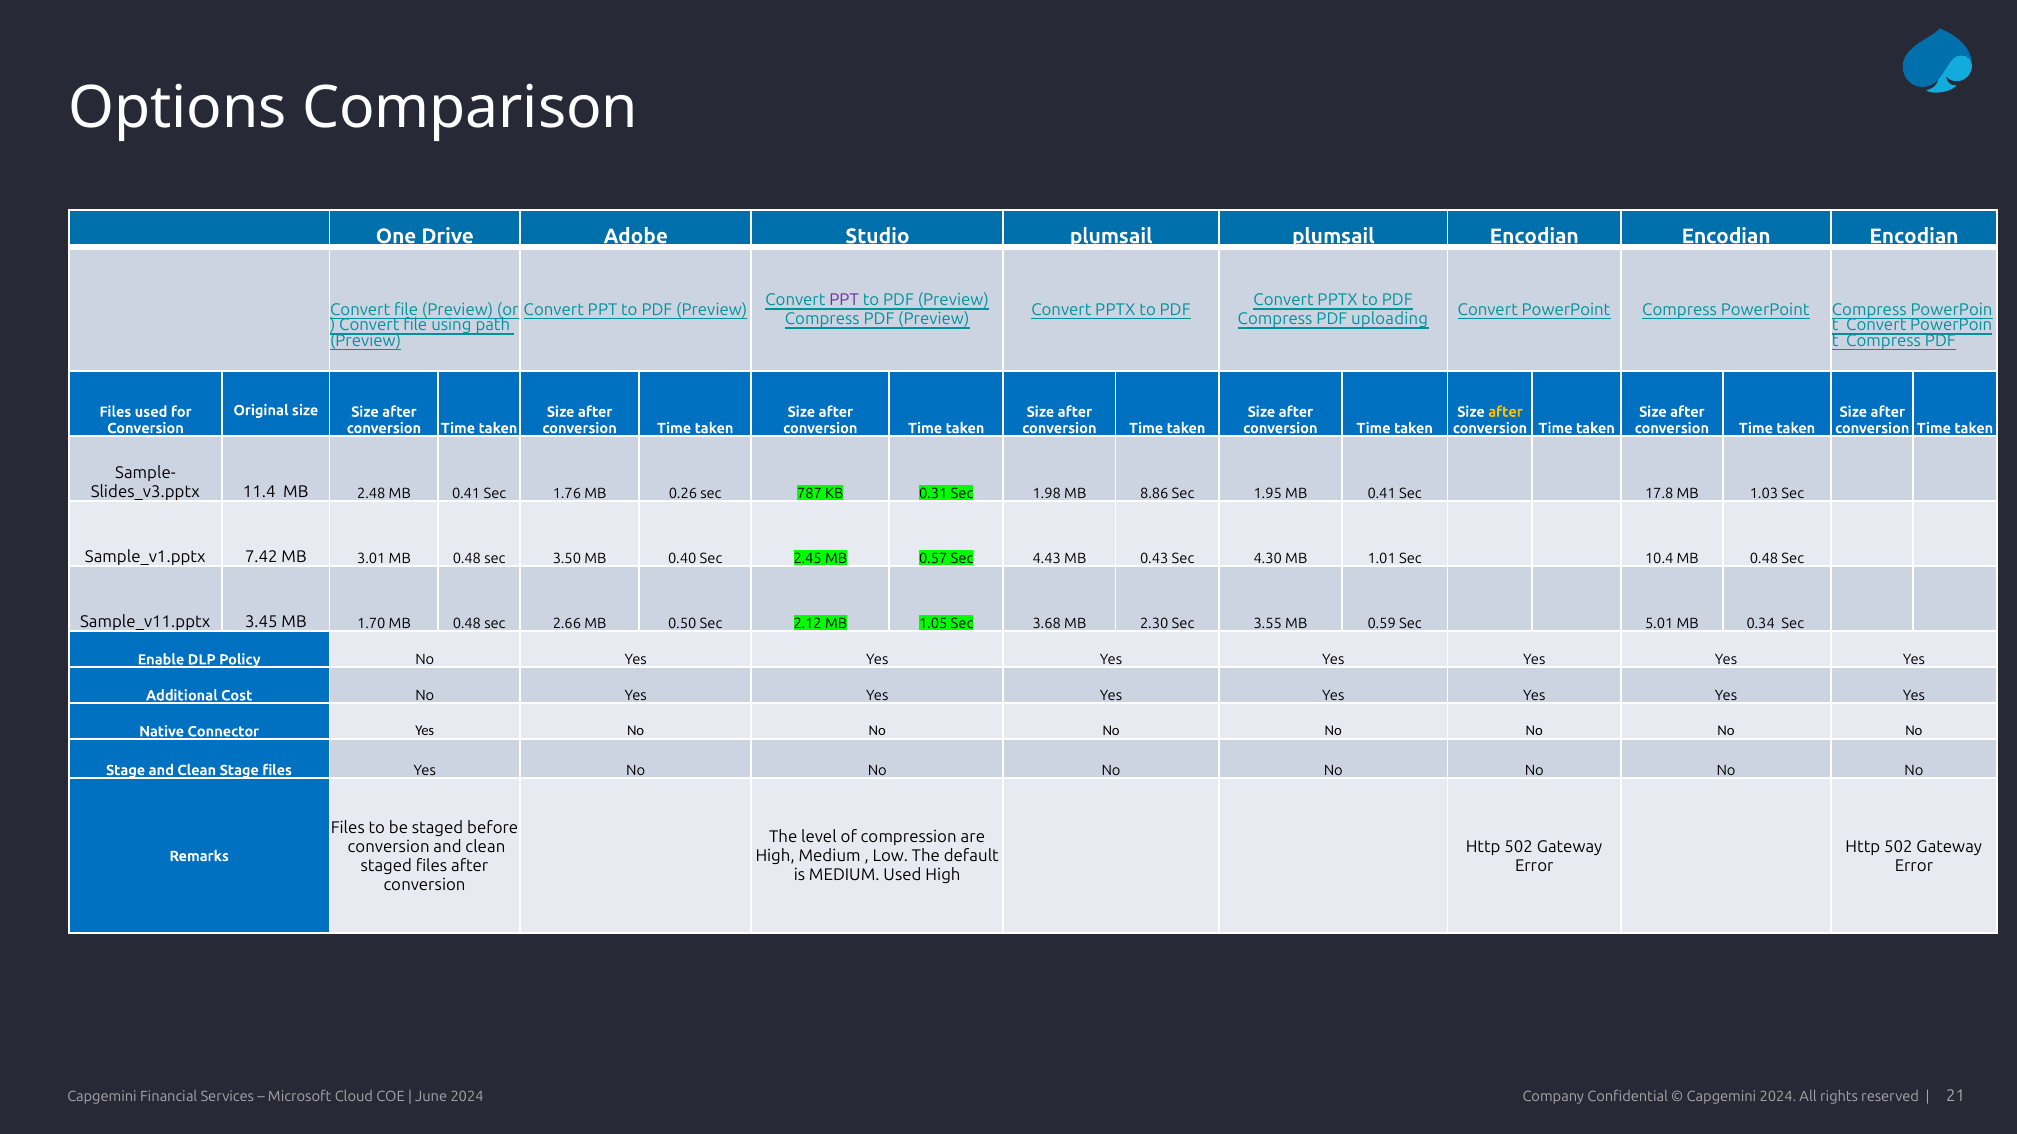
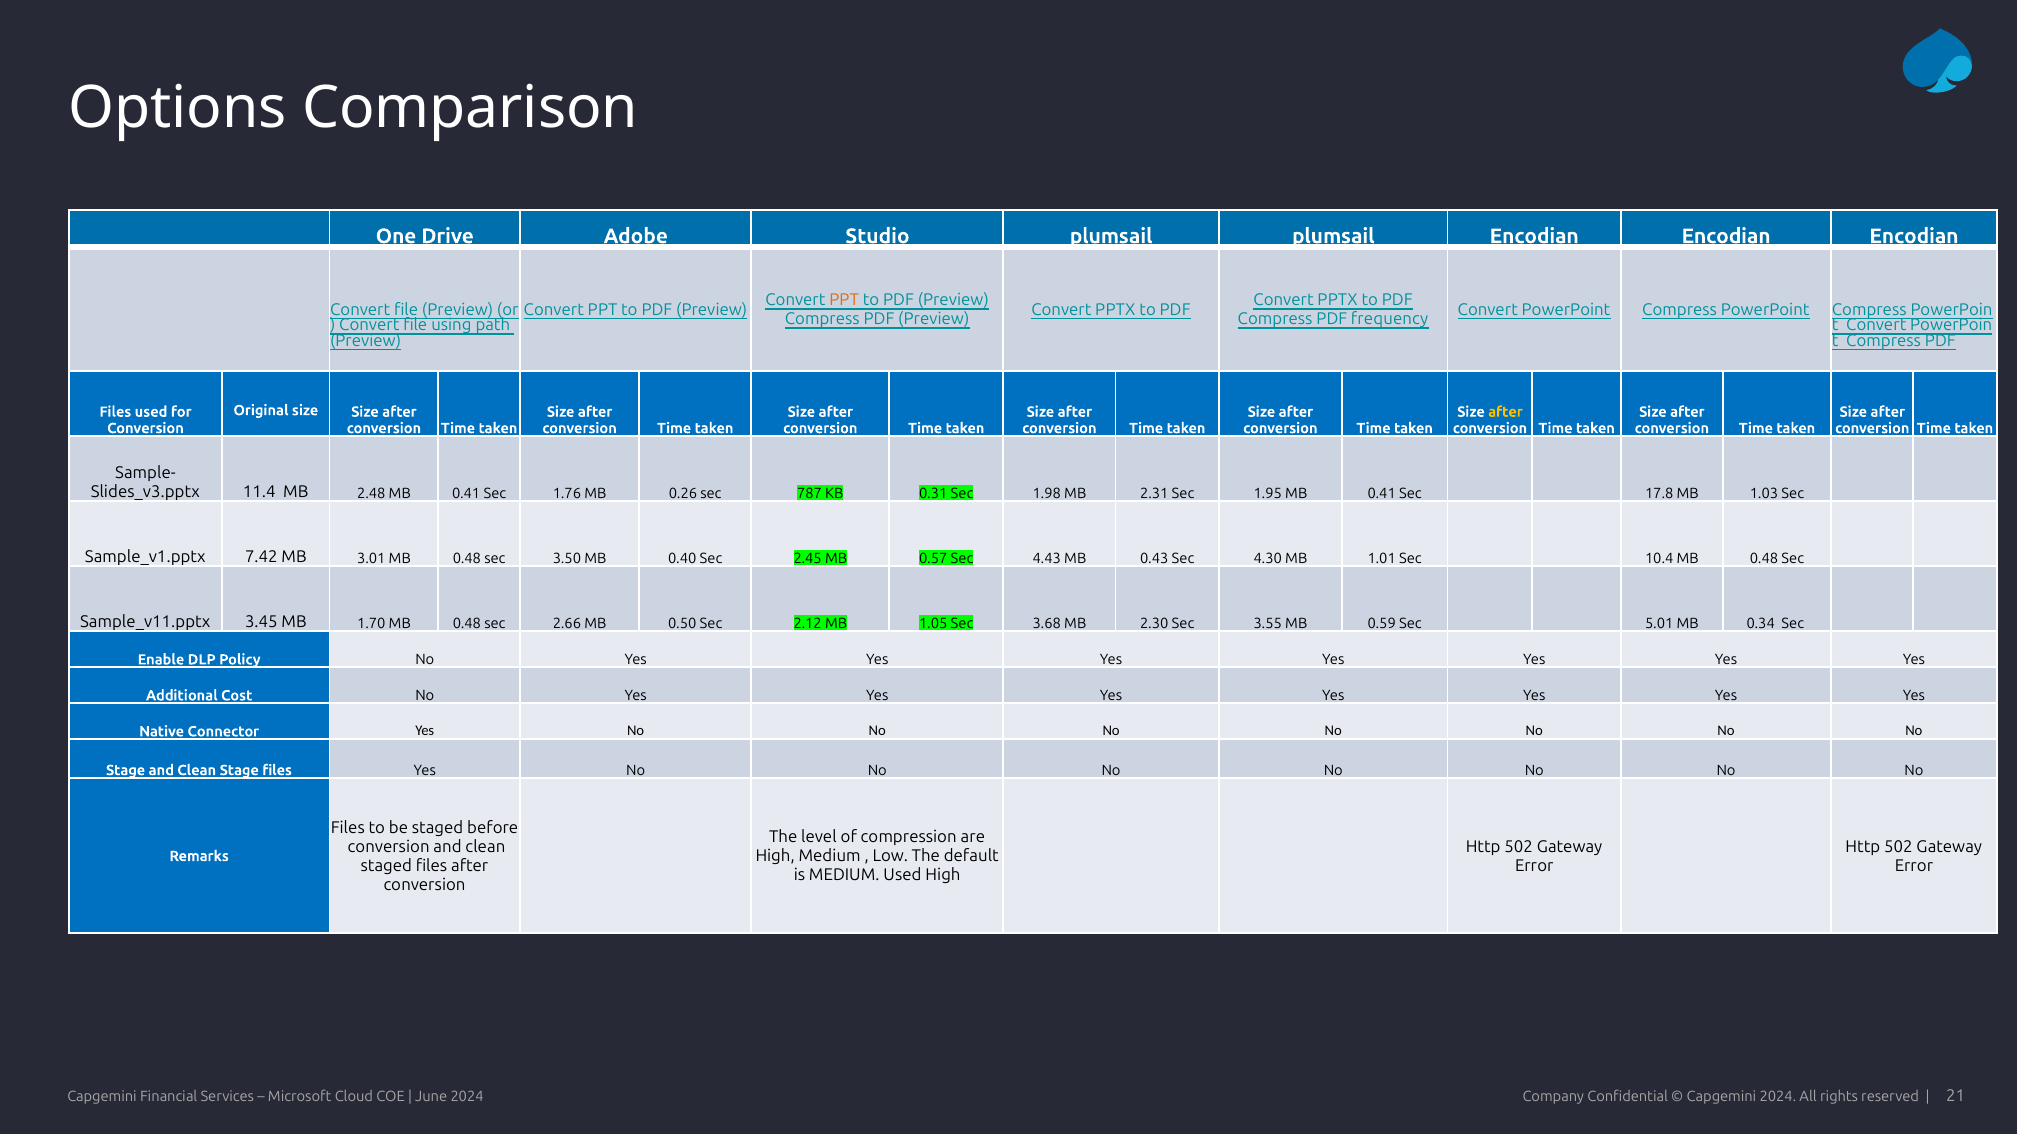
PPT at (844, 301) colour: purple -> orange
uploading: uploading -> frequency
8.86: 8.86 -> 2.31
